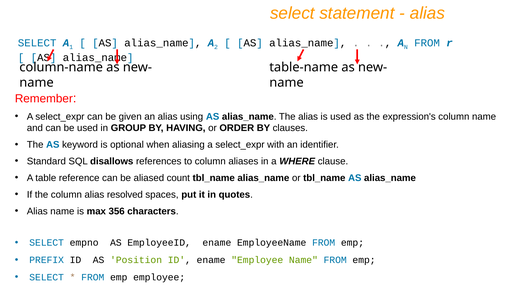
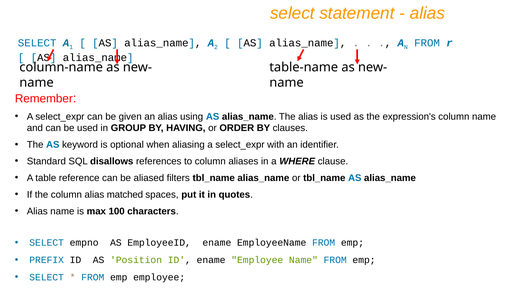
count: count -> filters
resolved: resolved -> matched
356: 356 -> 100
